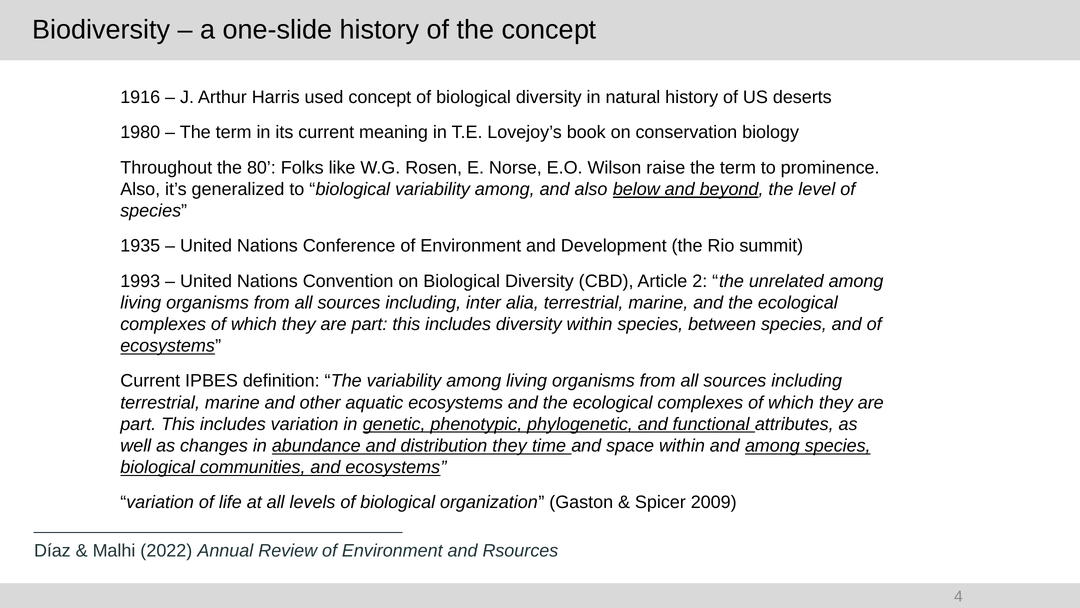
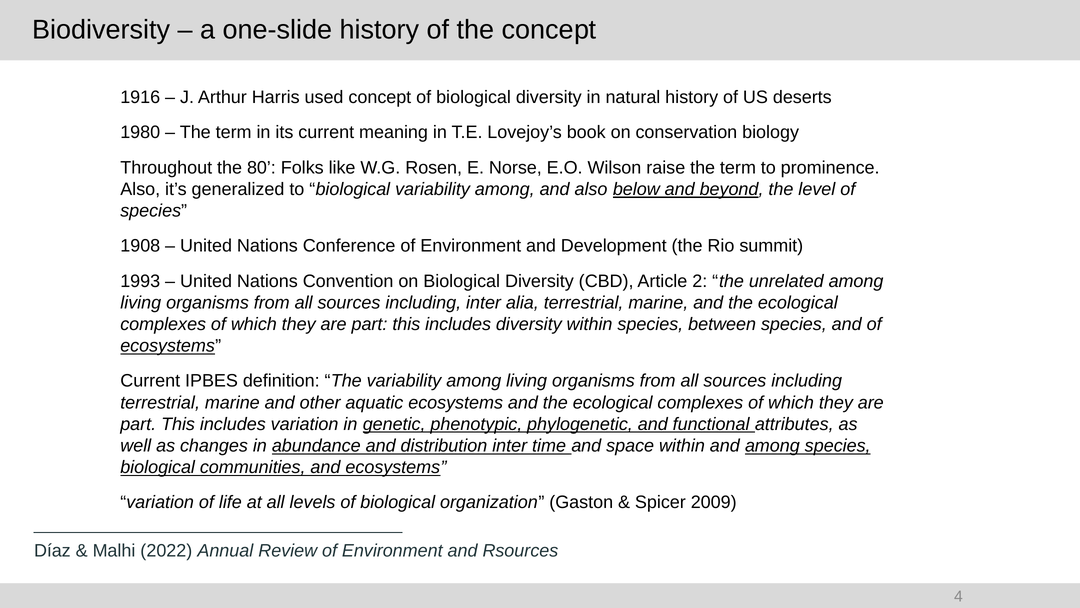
1935: 1935 -> 1908
distribution they: they -> inter
